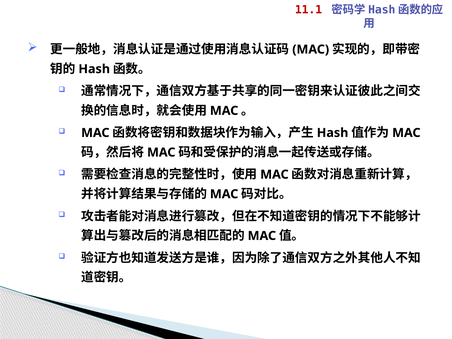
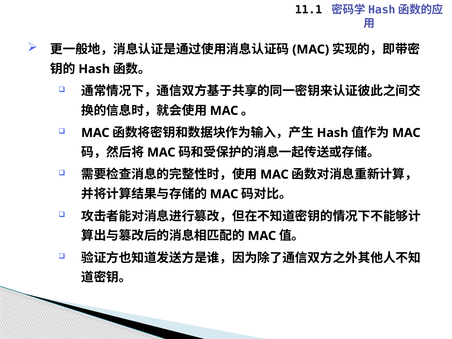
11.1 colour: red -> black
